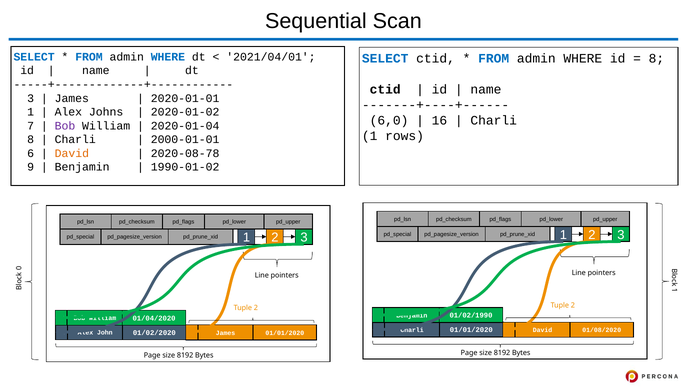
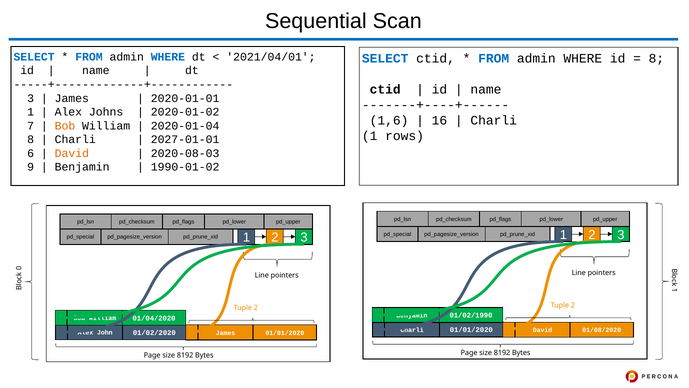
6,0: 6,0 -> 1,6
Bob at (65, 126) colour: purple -> orange
2000-01-01: 2000-01-01 -> 2027-01-01
2020-08-78: 2020-08-78 -> 2020-08-03
